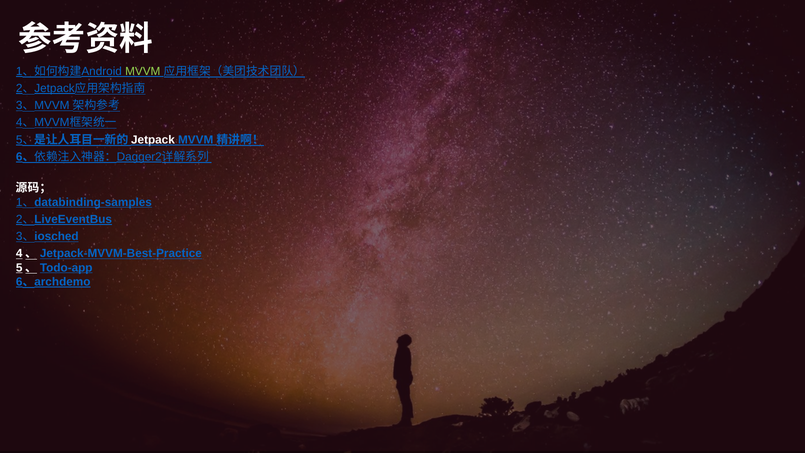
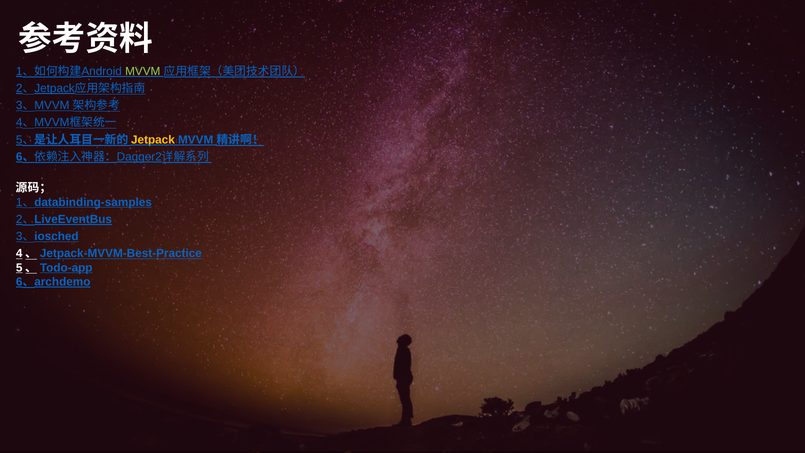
Jetpack colour: white -> yellow
